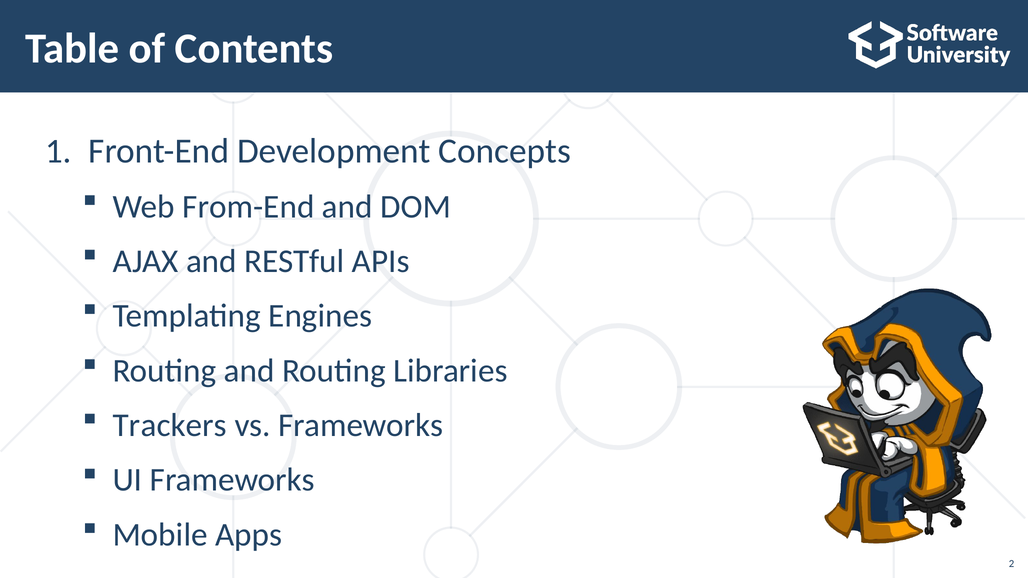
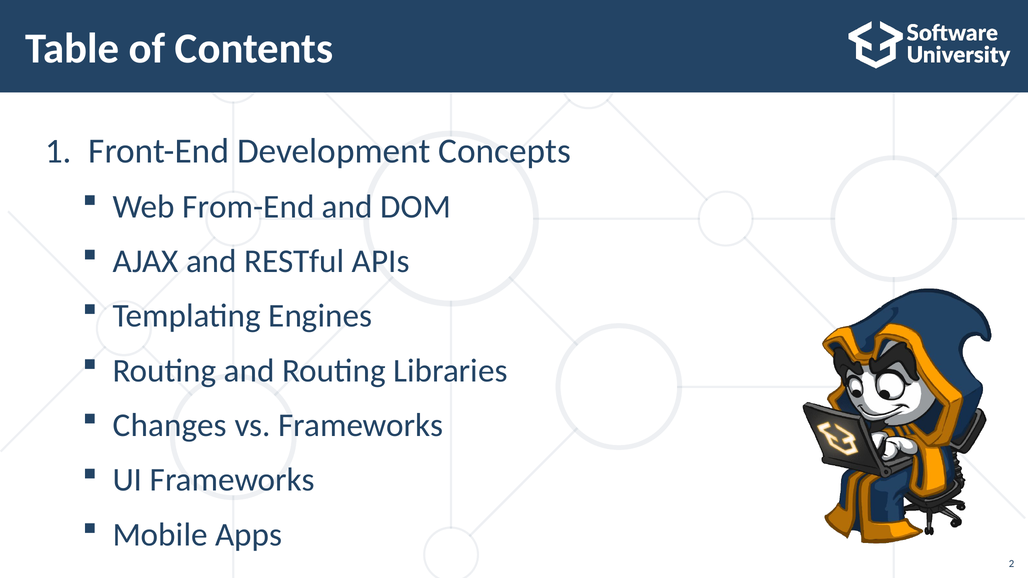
Trackers: Trackers -> Changes
